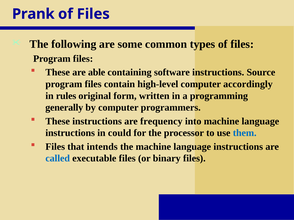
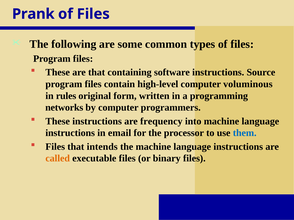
are able: able -> that
accordingly: accordingly -> voluminous
generally: generally -> networks
could: could -> email
called colour: blue -> orange
